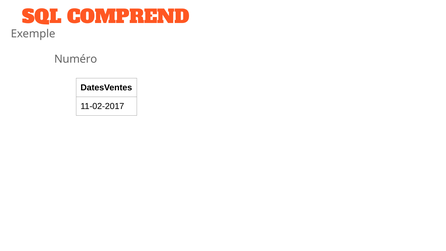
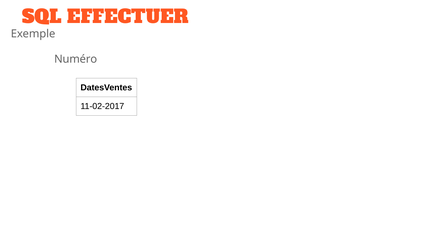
COMPREND: COMPREND -> EFFECTUER
